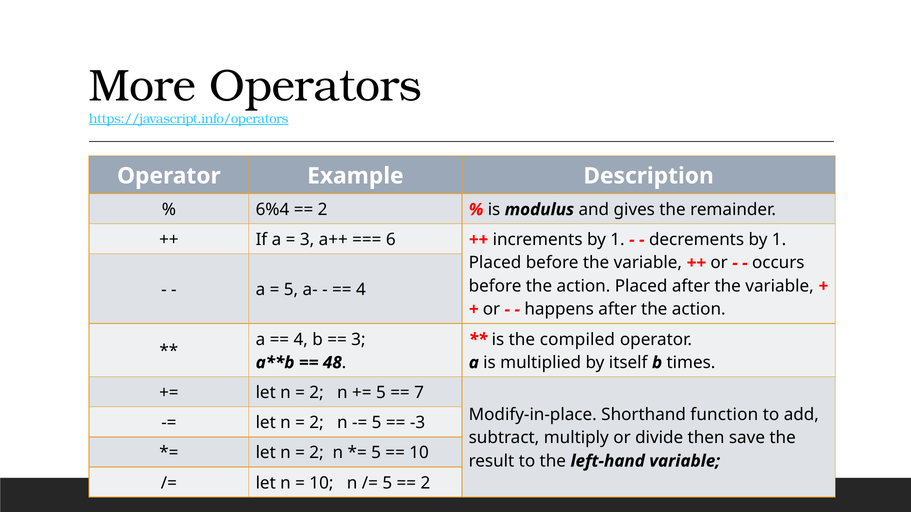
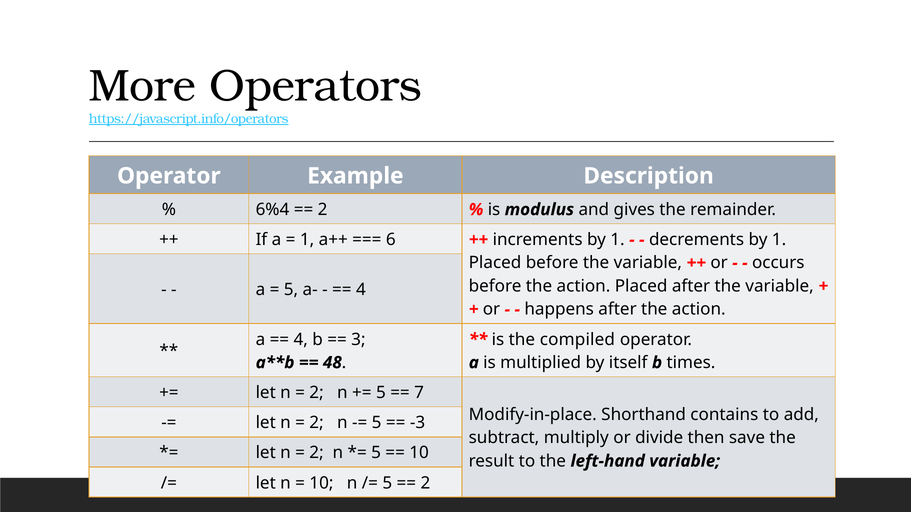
3 at (307, 240): 3 -> 1
function: function -> contains
